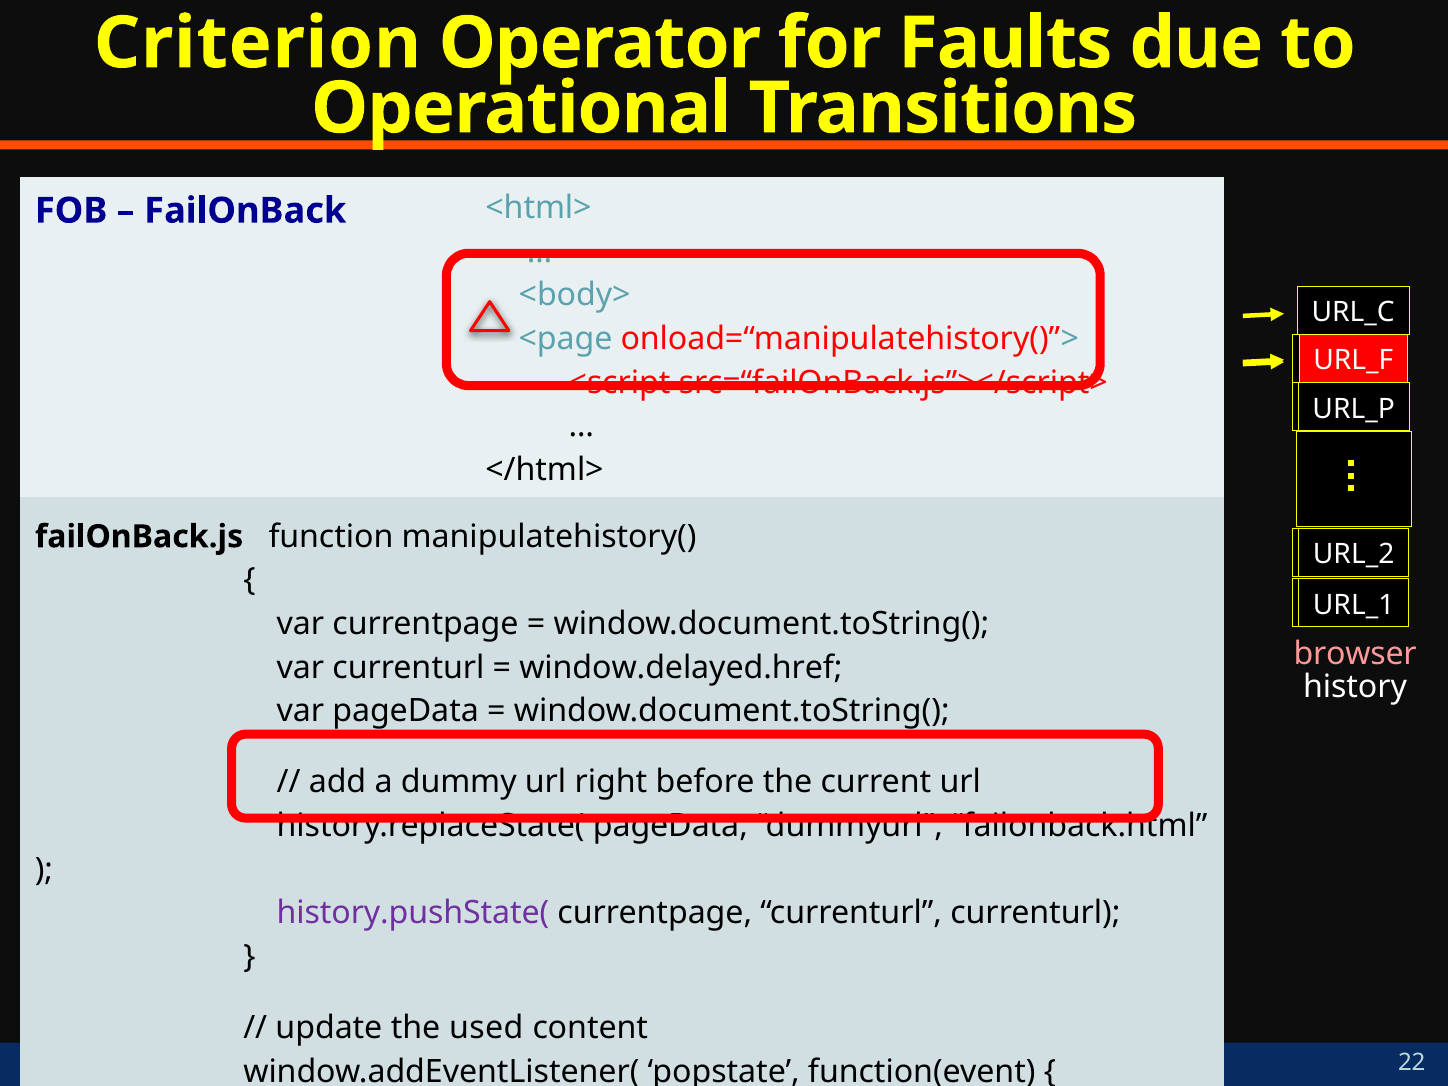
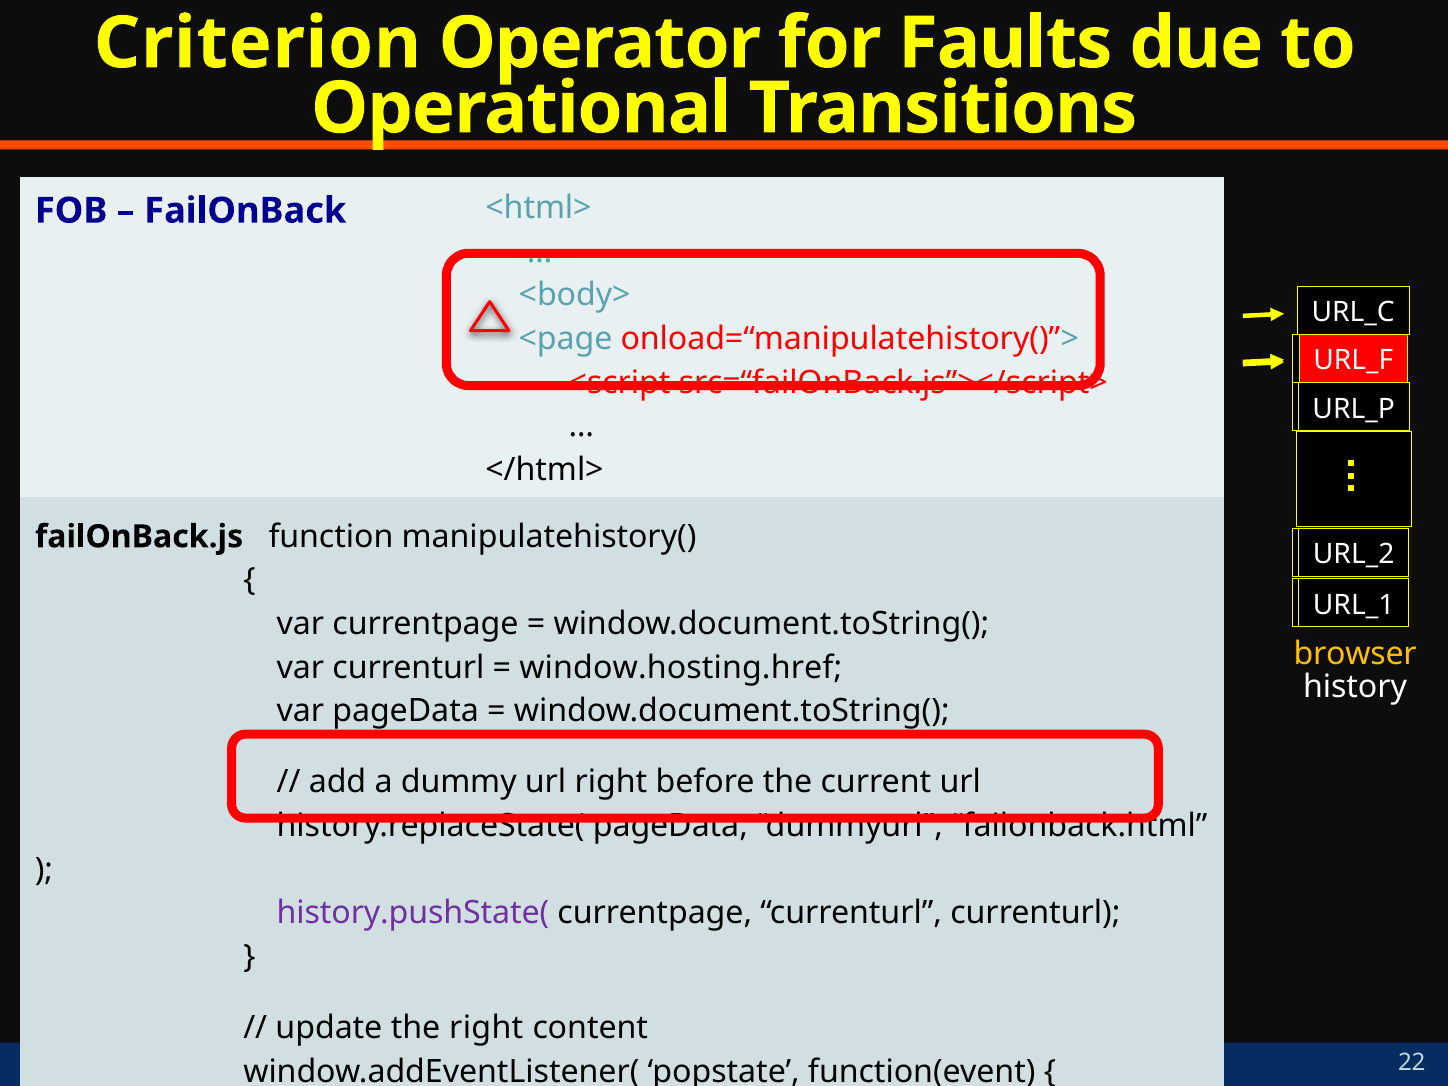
browser colour: pink -> yellow
window.delayed.href: window.delayed.href -> window.hosting.href
the used: used -> right
